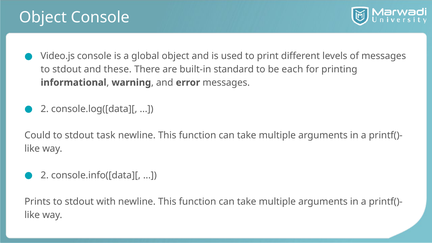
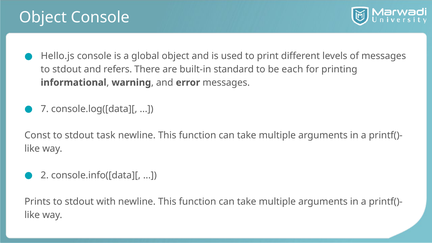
Video.js: Video.js -> Hello.js
these: these -> refers
2 at (45, 109): 2 -> 7
Could: Could -> Const
